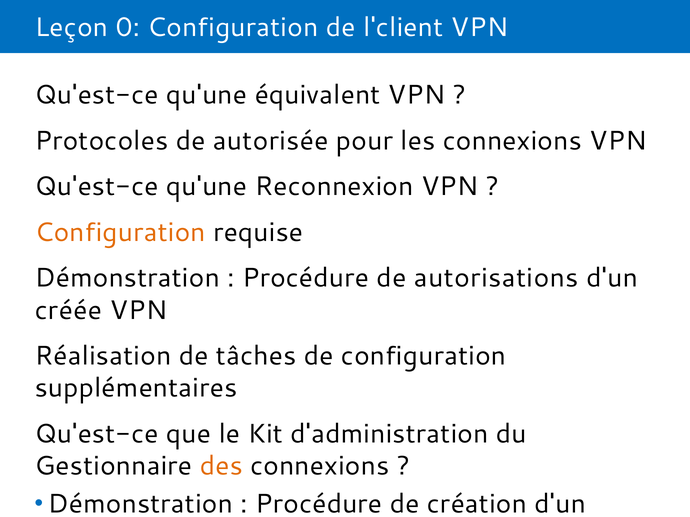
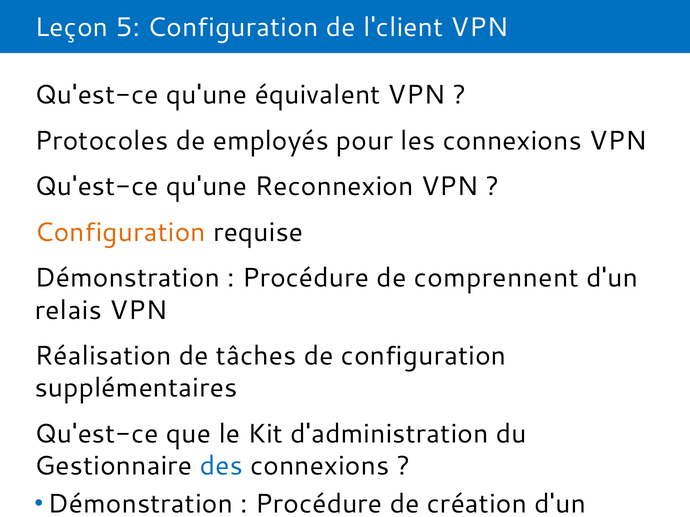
0: 0 -> 5
autorisée: autorisée -> employés
autorisations: autorisations -> comprennent
créée: créée -> relais
des colour: orange -> blue
